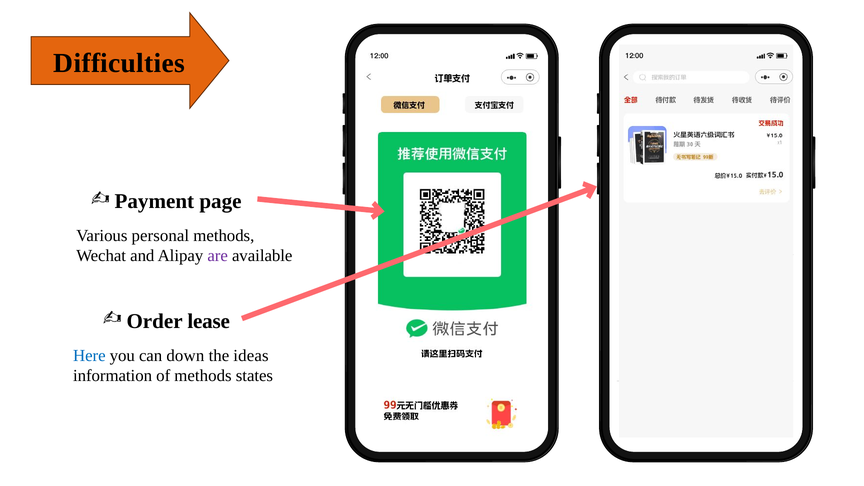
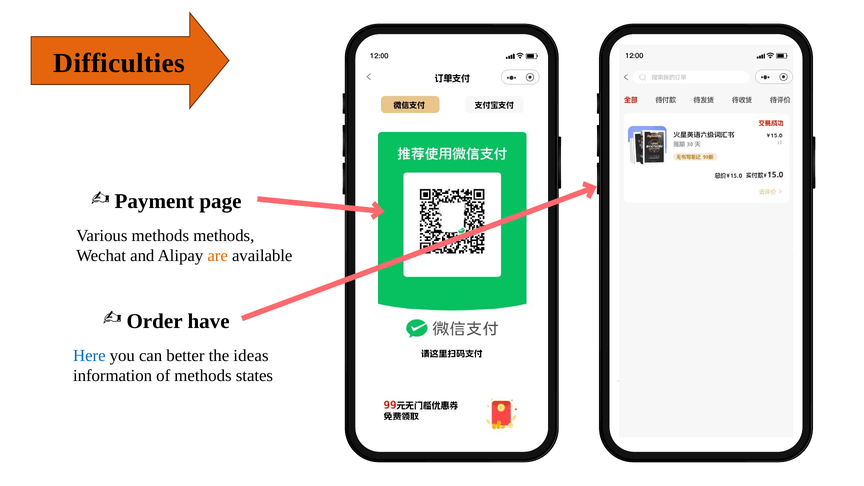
Various personal: personal -> methods
are colour: purple -> orange
lease: lease -> have
down: down -> better
